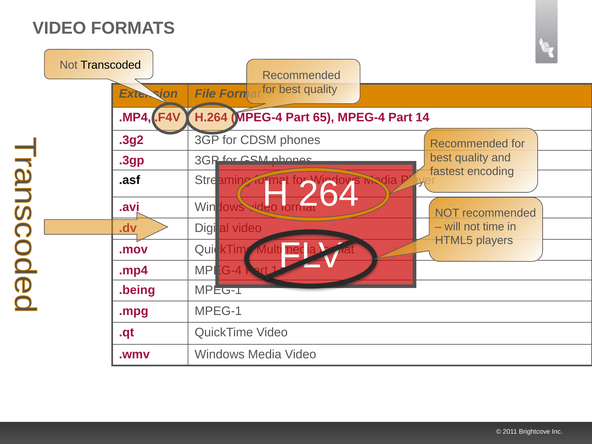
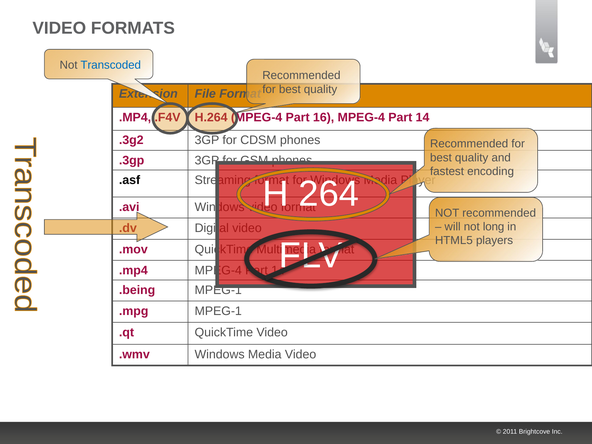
Transcoded colour: black -> blue
65: 65 -> 16
time: time -> long
